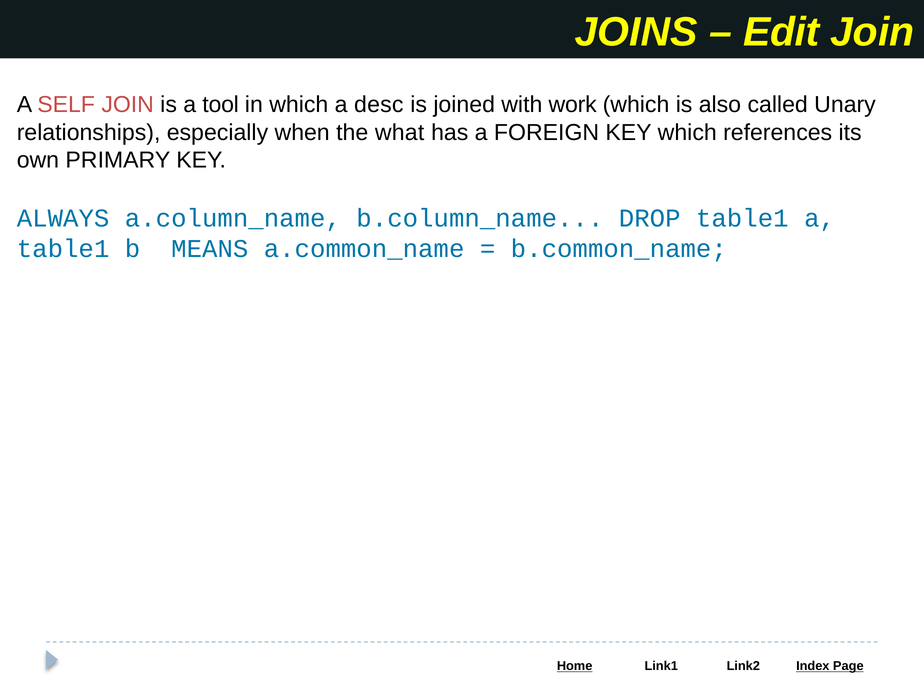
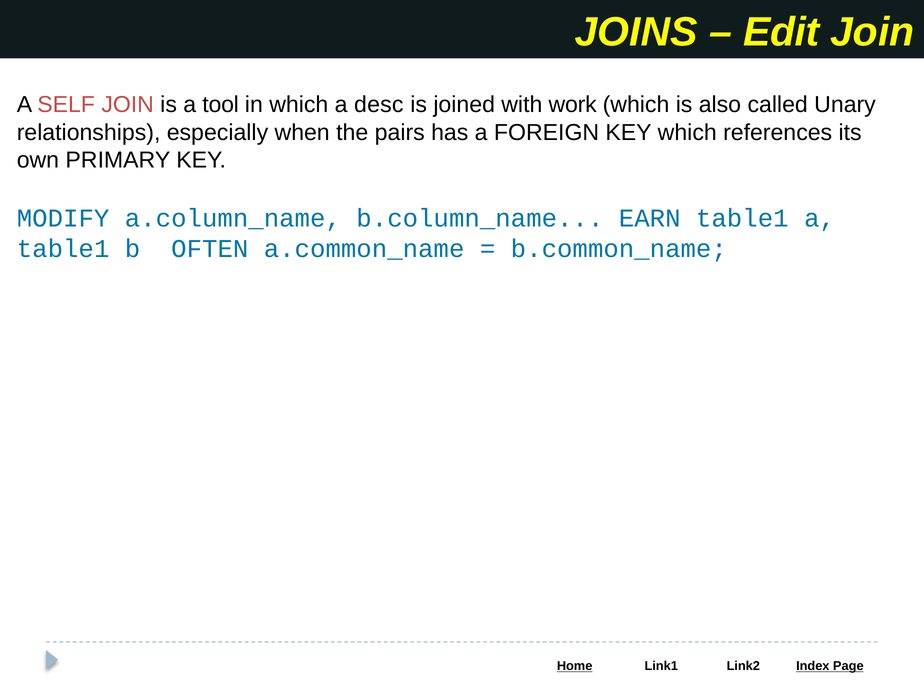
what: what -> pairs
ALWAYS: ALWAYS -> MODIFY
DROP: DROP -> EARN
MEANS: MEANS -> OFTEN
